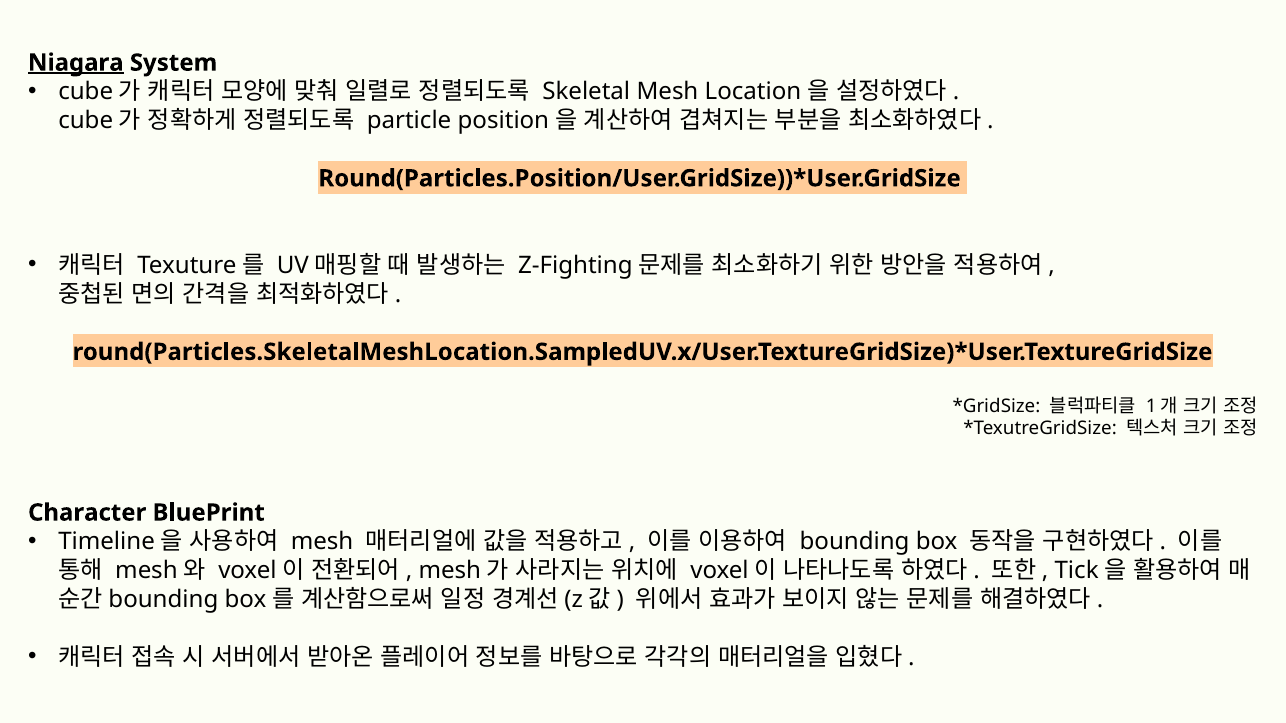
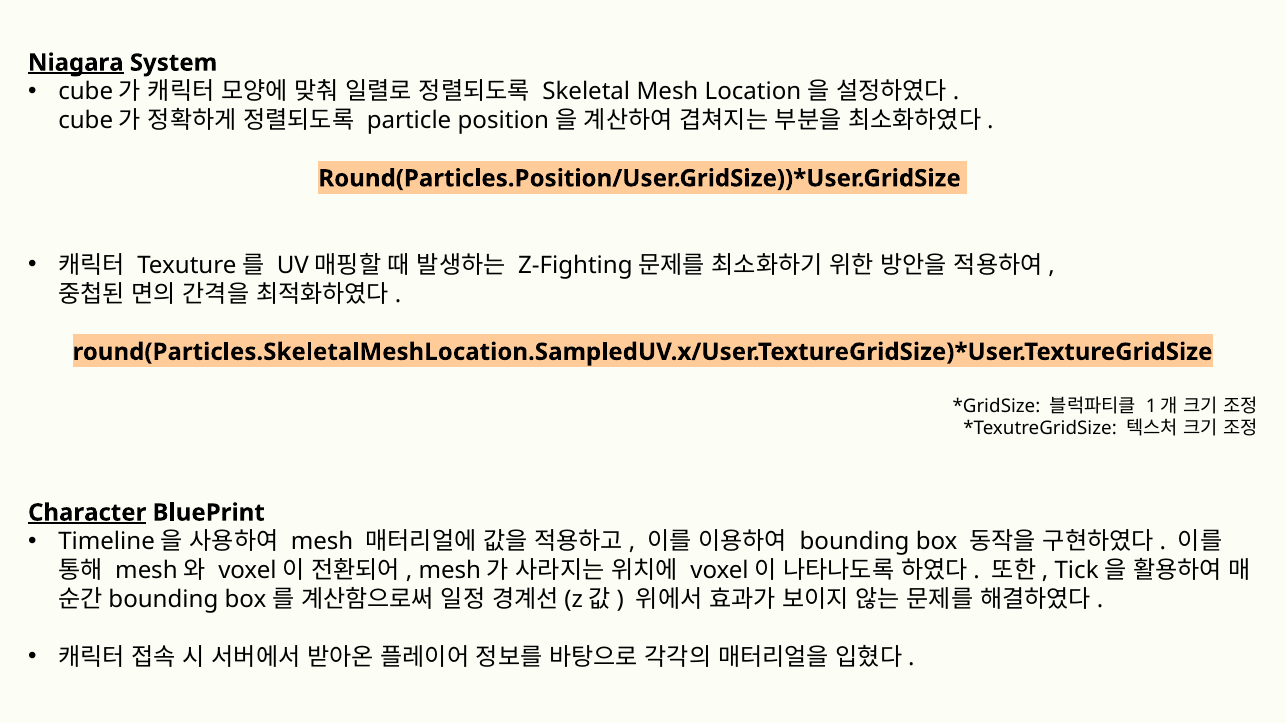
Character underline: none -> present
